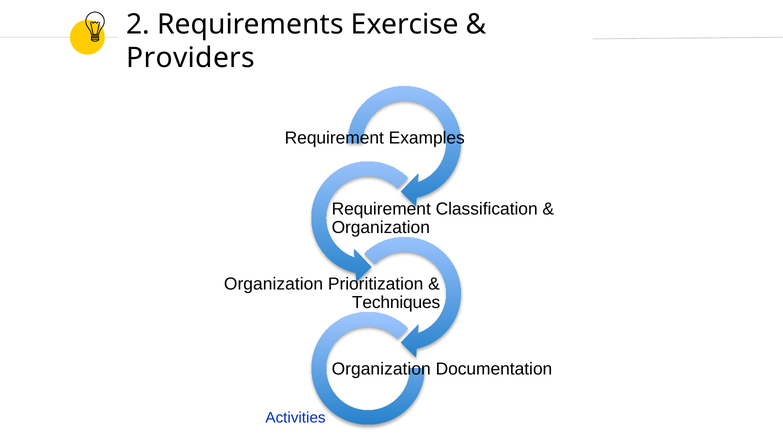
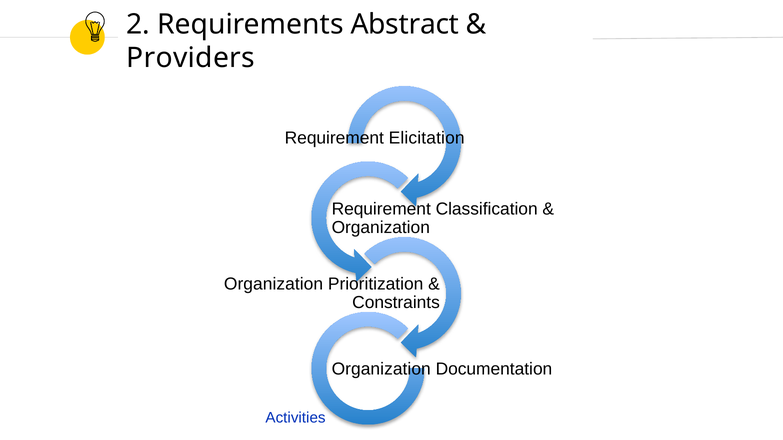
Exercise: Exercise -> Abstract
Examples: Examples -> Elicitation
Techniques: Techniques -> Constraints
